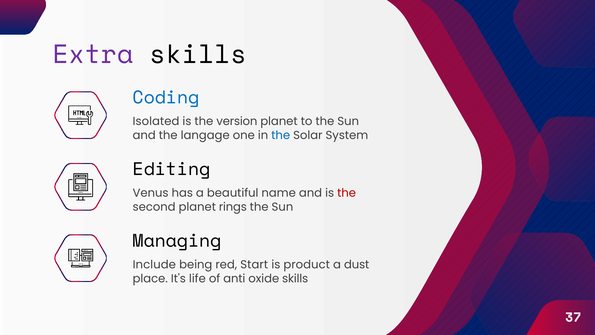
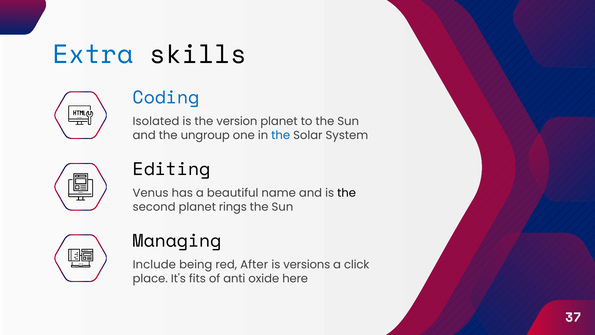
Extra colour: purple -> blue
langage: langage -> ungroup
the at (347, 193) colour: red -> black
Start: Start -> After
product: product -> versions
dust: dust -> click
life: life -> fits
oxide skills: skills -> here
